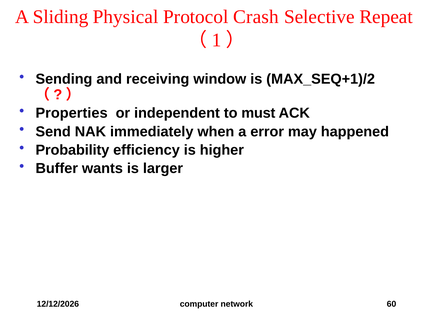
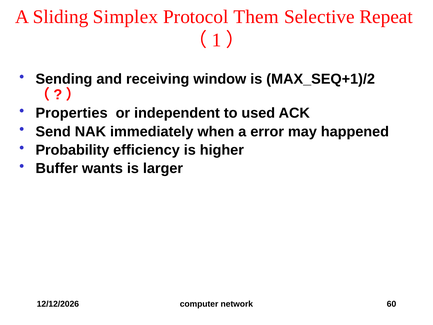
Physical: Physical -> Simplex
Crash: Crash -> Them
must: must -> used
